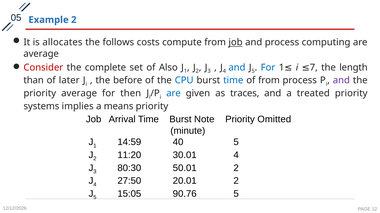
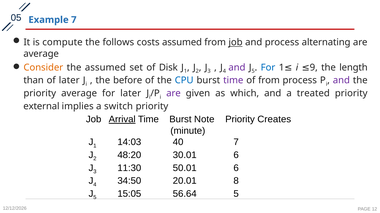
Example 2: 2 -> 7
allocates: allocates -> compute
costs compute: compute -> assumed
computing: computing -> alternating
Consider colour: red -> orange
the complete: complete -> assumed
Also: Also -> Disk
and at (237, 68) colour: blue -> purple
7: 7 -> 9
time at (233, 81) colour: blue -> purple
for then: then -> later
are at (173, 94) colour: blue -> purple
traces: traces -> which
systems: systems -> external
means: means -> switch
Arrival underline: none -> present
Omitted: Omitted -> Creates
14:59: 14:59 -> 14:03
40 5: 5 -> 7
11:20: 11:20 -> 48:20
30.01 4: 4 -> 6
80:30: 80:30 -> 11:30
50.01 2: 2 -> 6
27:50: 27:50 -> 34:50
20.01 2: 2 -> 8
90.76: 90.76 -> 56.64
